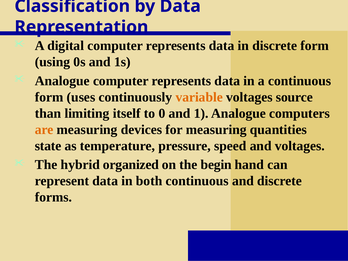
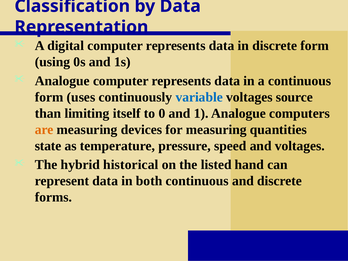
variable colour: orange -> blue
organized: organized -> historical
begin: begin -> listed
